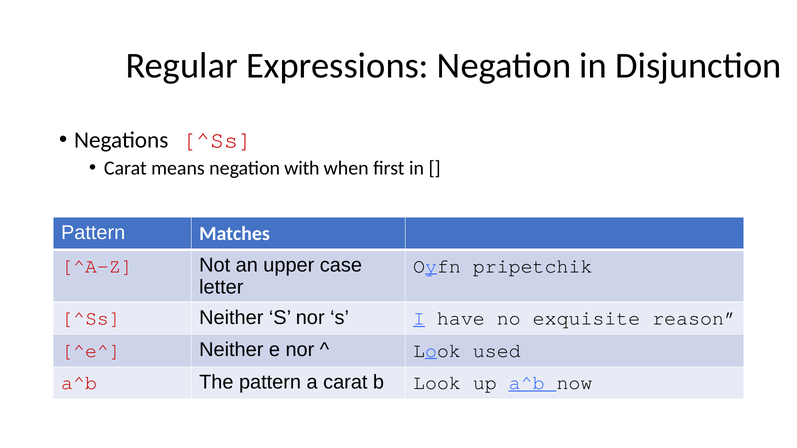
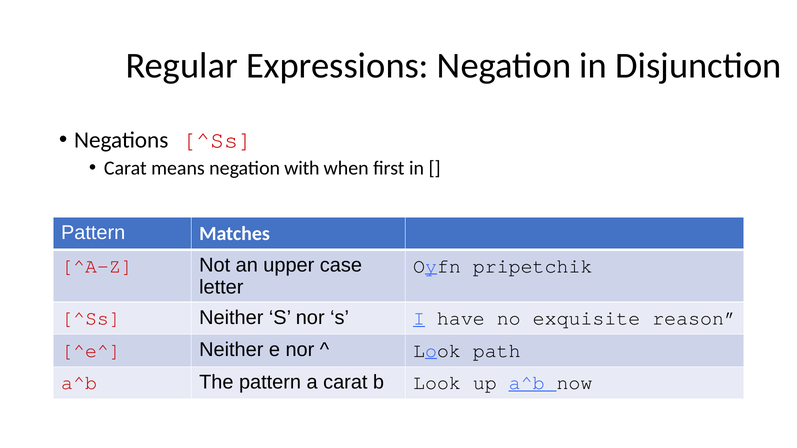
used: used -> path
